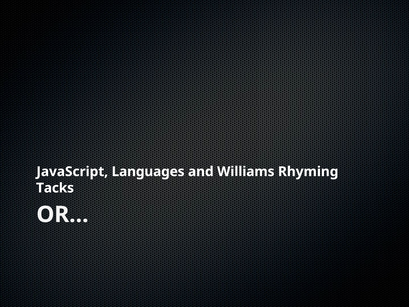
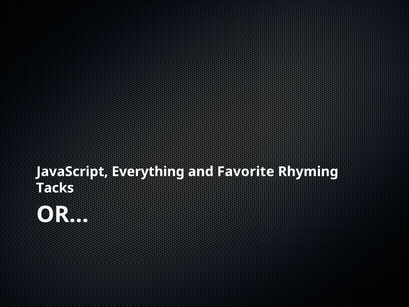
Languages: Languages -> Everything
Williams: Williams -> Favorite
